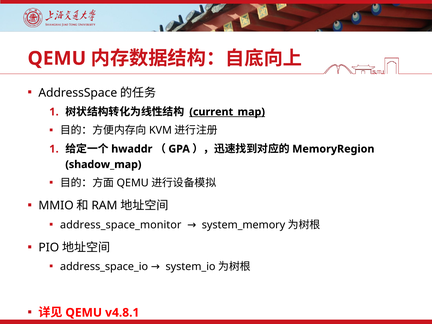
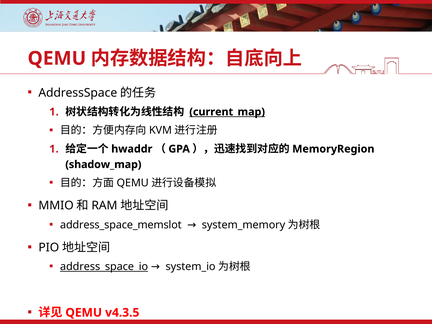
address_space_monitor: address_space_monitor -> address_space_memslot
address_space_io underline: none -> present
v4.8.1: v4.8.1 -> v4.3.5
